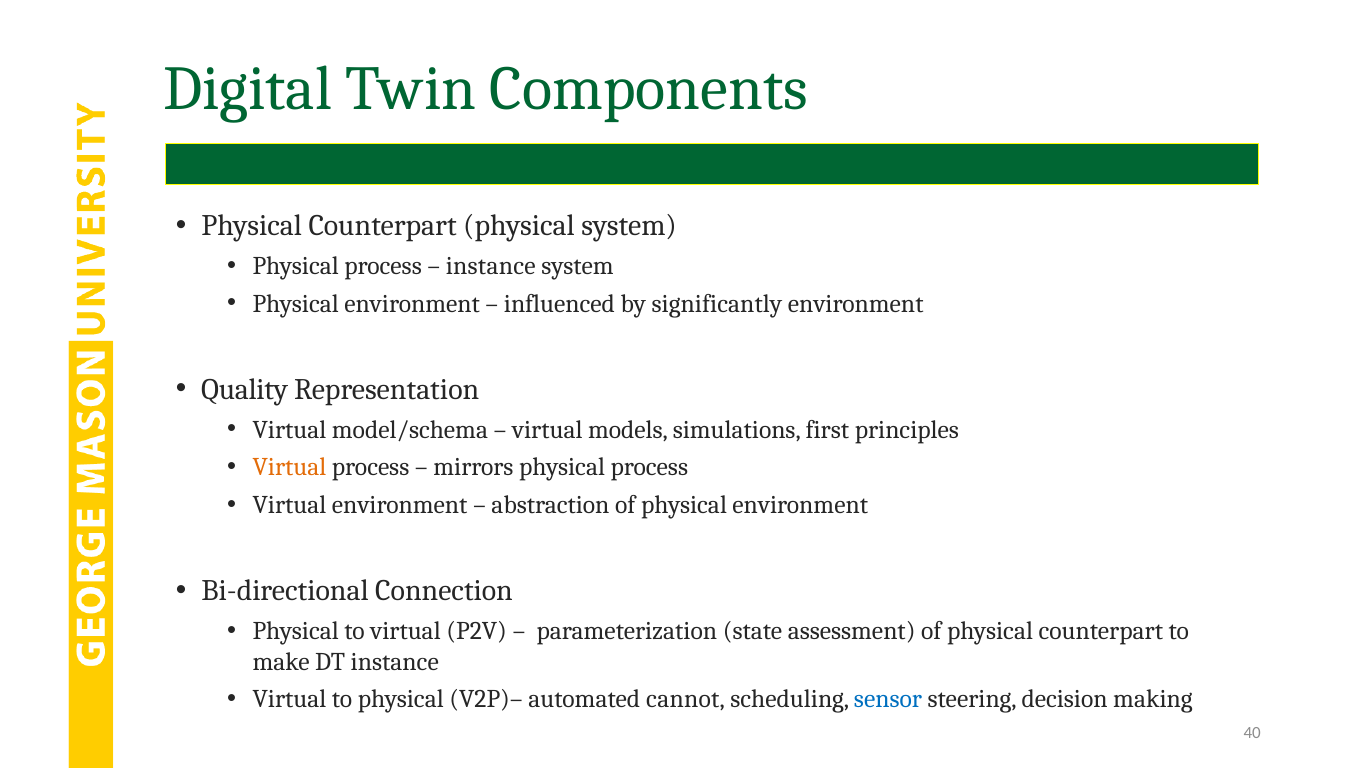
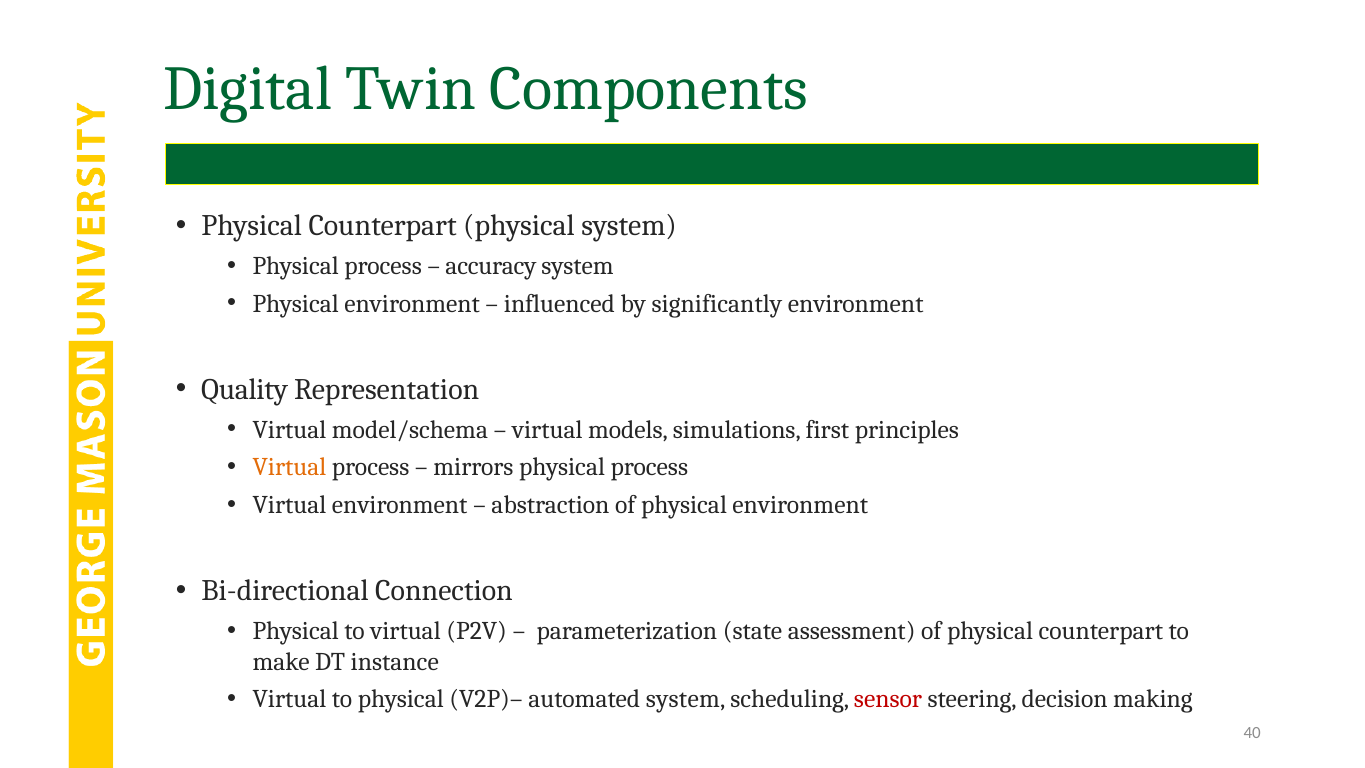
instance at (491, 266): instance -> accuracy
automated cannot: cannot -> system
sensor colour: blue -> red
